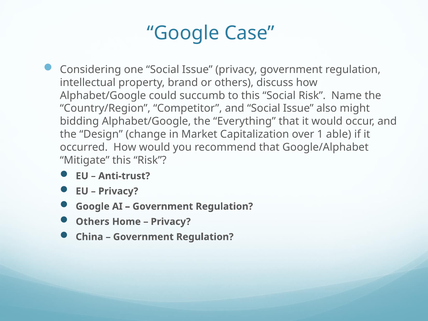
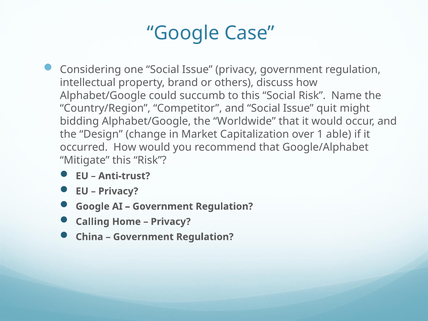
also: also -> quit
Everything: Everything -> Worldwide
Others at (93, 222): Others -> Calling
